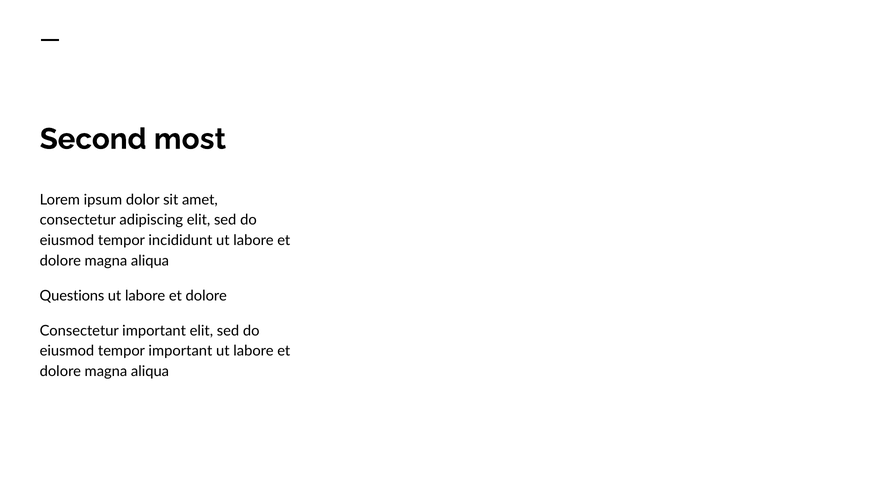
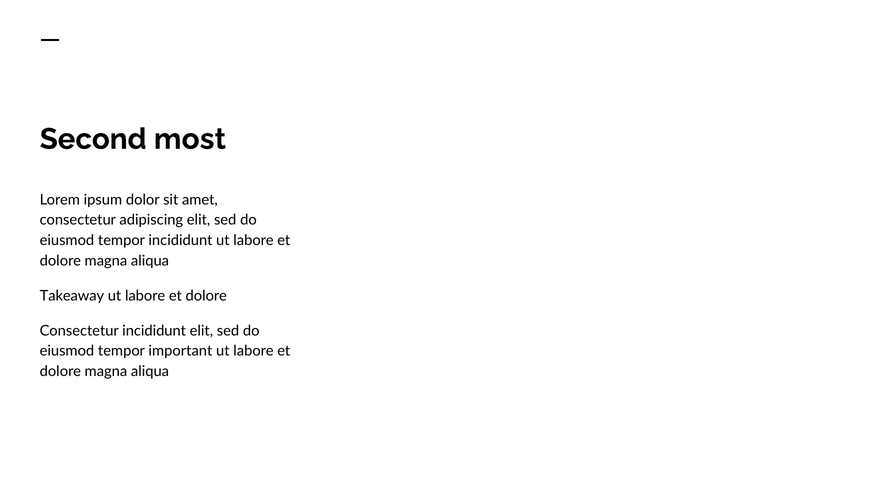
Questions: Questions -> Takeaway
Consectetur important: important -> incididunt
